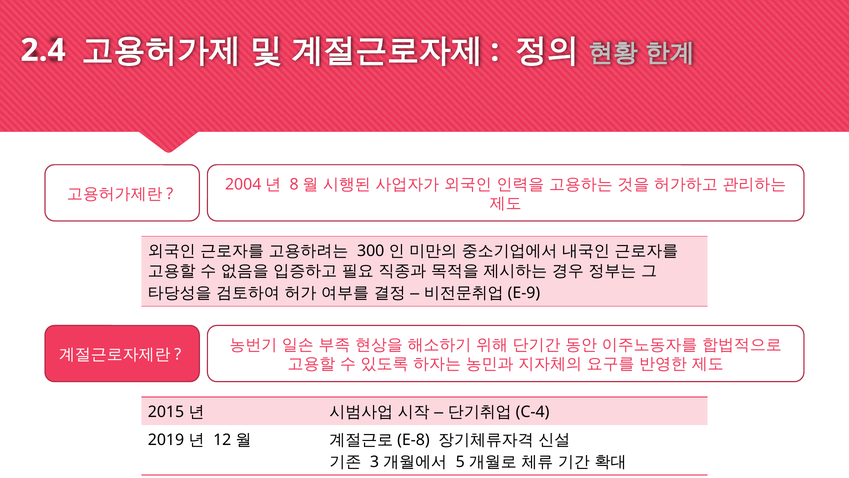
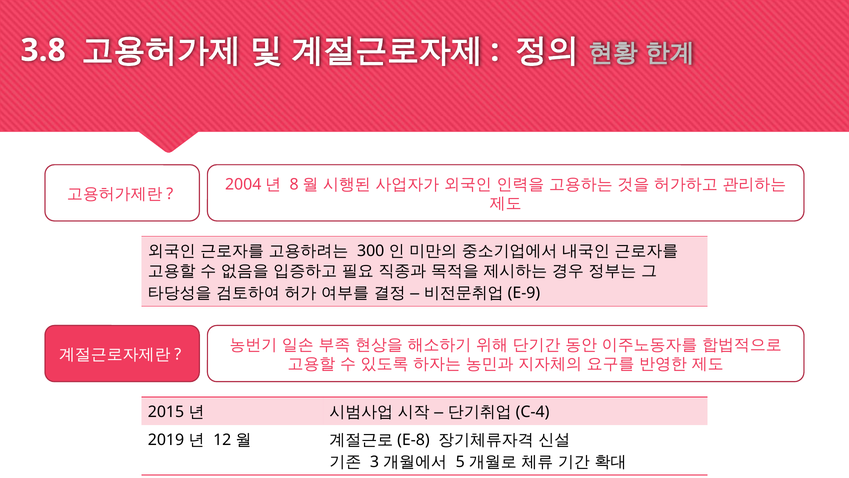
2.4: 2.4 -> 3.8
